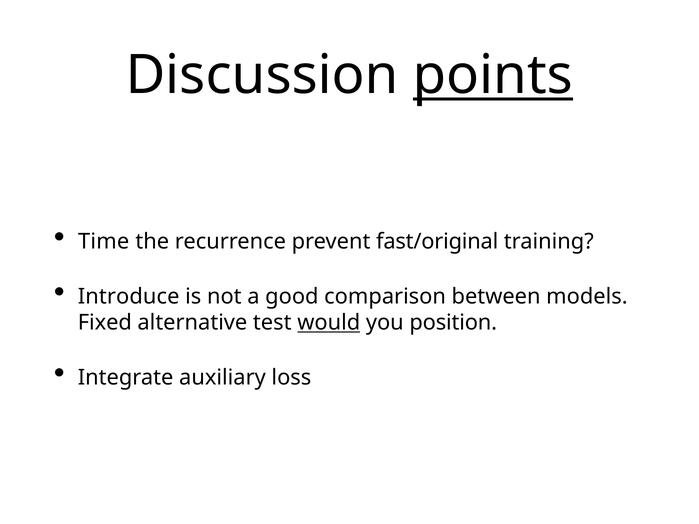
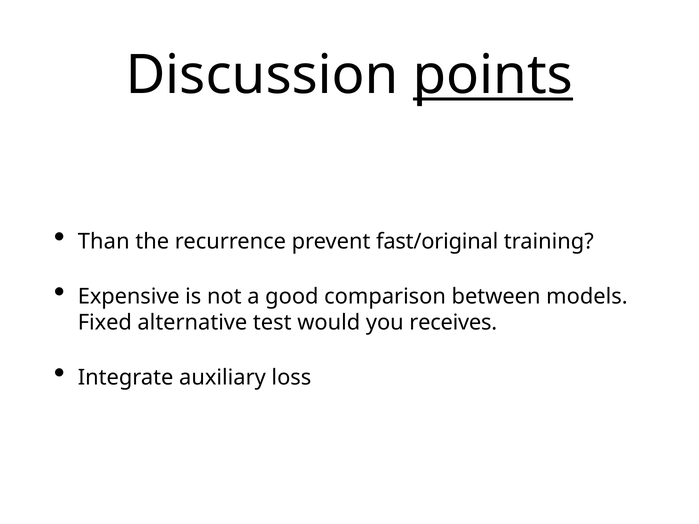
Time: Time -> Than
Introduce: Introduce -> Expensive
would underline: present -> none
position: position -> receives
